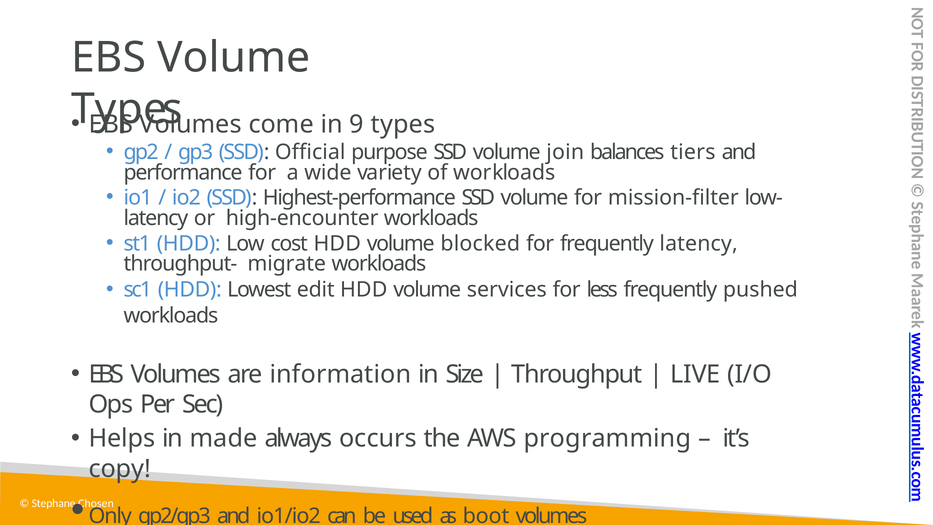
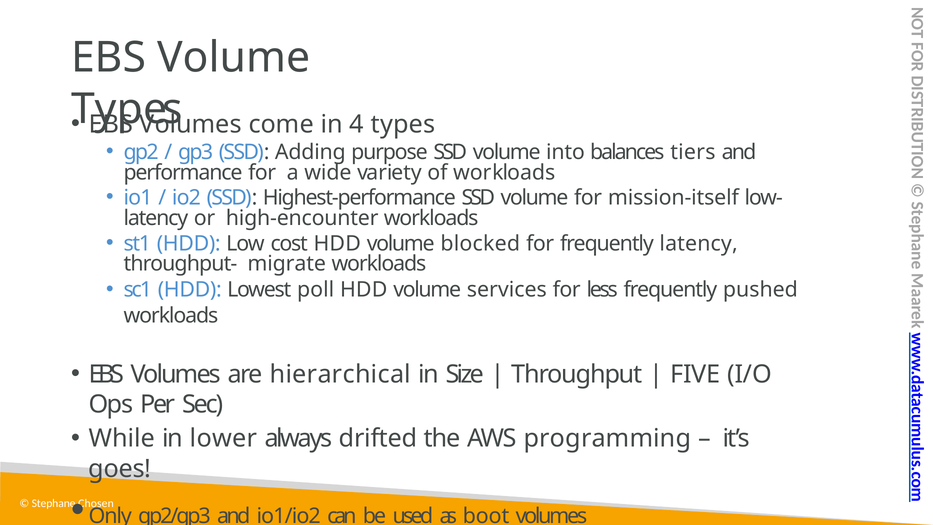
9: 9 -> 4
Official: Official -> Adding
join: join -> into
mission-filter: mission-filter -> mission-itself
edit: edit -> poll
information: information -> hierarchical
LIVE: LIVE -> FIVE
Helps: Helps -> While
made: made -> lower
occurs: occurs -> drifted
copy: copy -> goes
